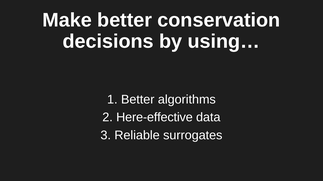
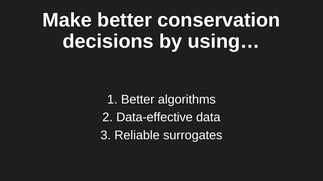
Here-effective: Here-effective -> Data-effective
